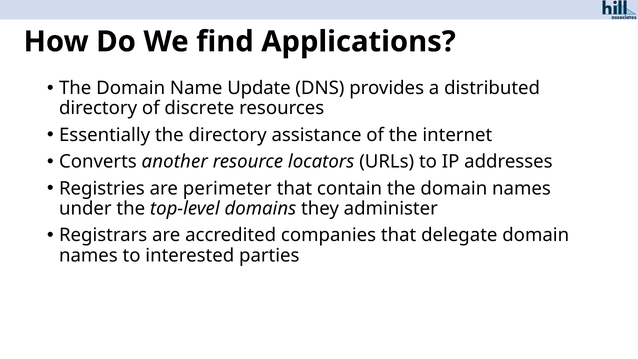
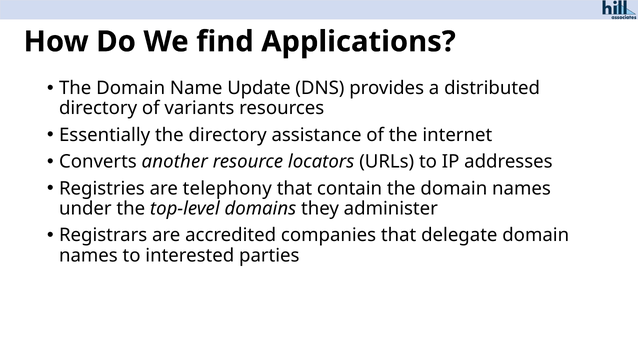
discrete: discrete -> variants
perimeter: perimeter -> telephony
